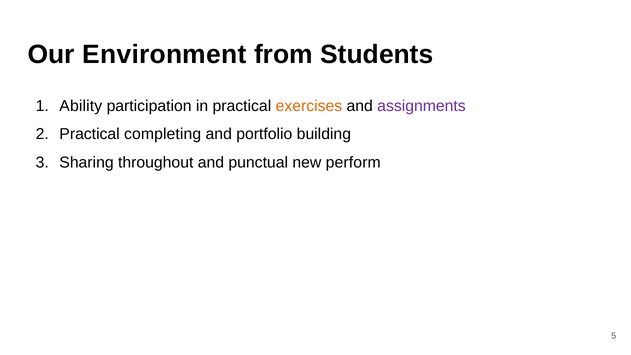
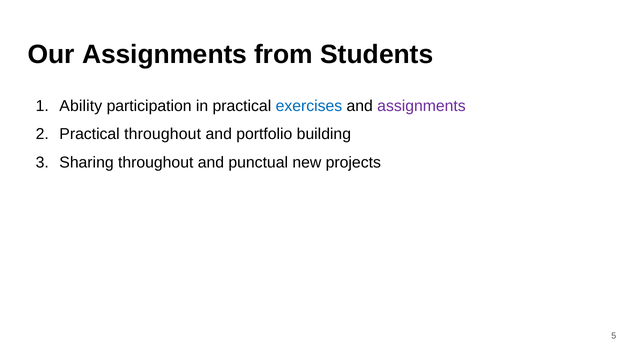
Our Environment: Environment -> Assignments
exercises colour: orange -> blue
Practical completing: completing -> throughout
perform: perform -> projects
